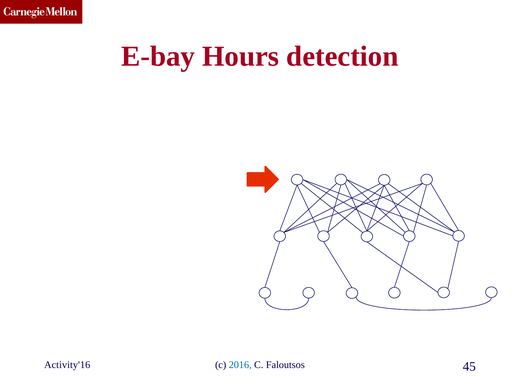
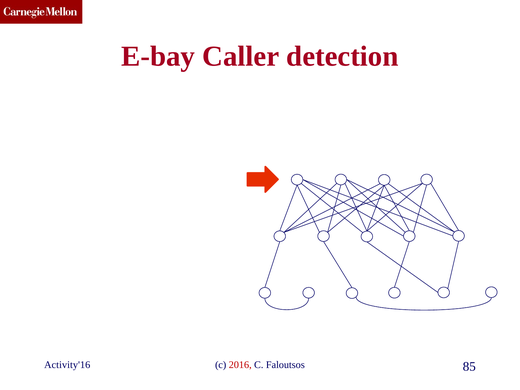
Hours: Hours -> Caller
2016 colour: blue -> red
45: 45 -> 85
